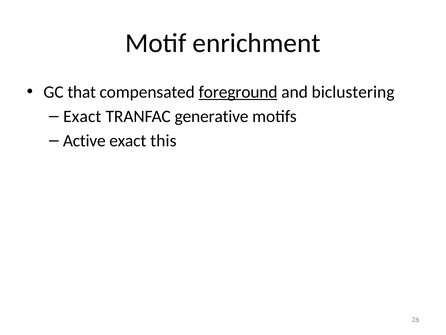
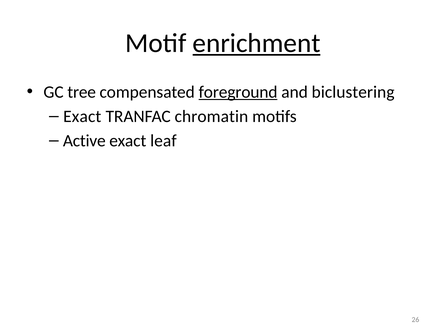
enrichment underline: none -> present
that: that -> tree
generative: generative -> chromatin
this: this -> leaf
